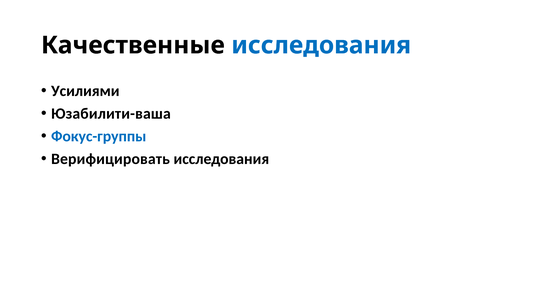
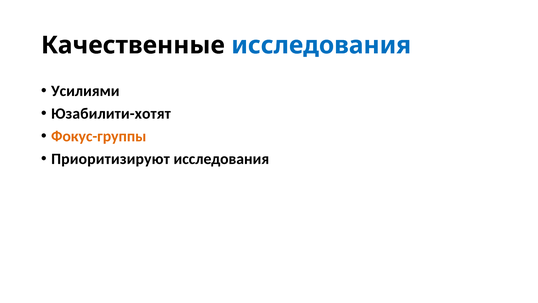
Юзабилити-ваша: Юзабилити-ваша -> Юзабилити-хотят
Фокус-группы colour: blue -> orange
Верифицировать: Верифицировать -> Приоритизируют
